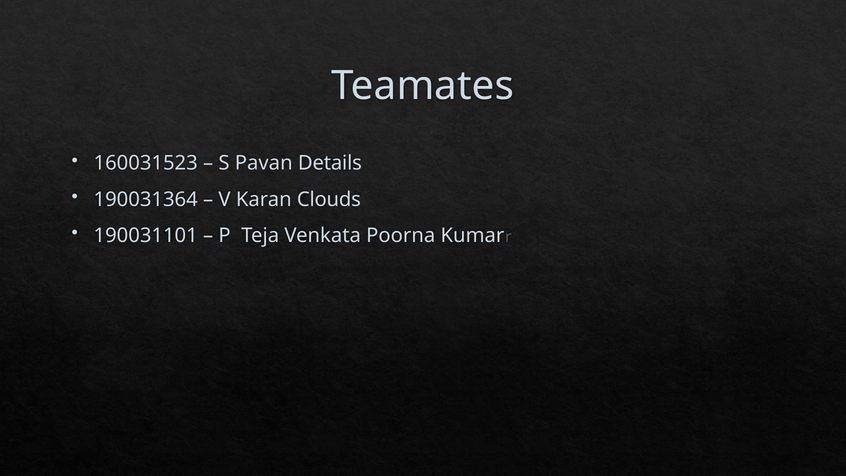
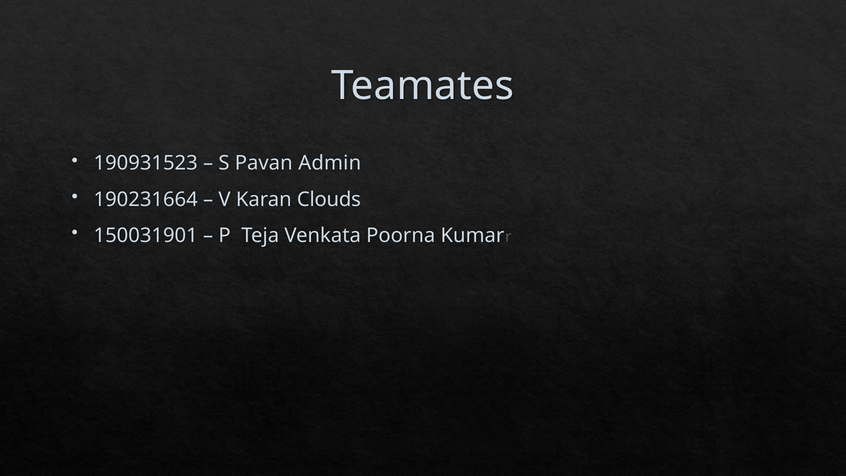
160031523: 160031523 -> 190931523
Details: Details -> Admin
190031364: 190031364 -> 190231664
190031101: 190031101 -> 150031901
